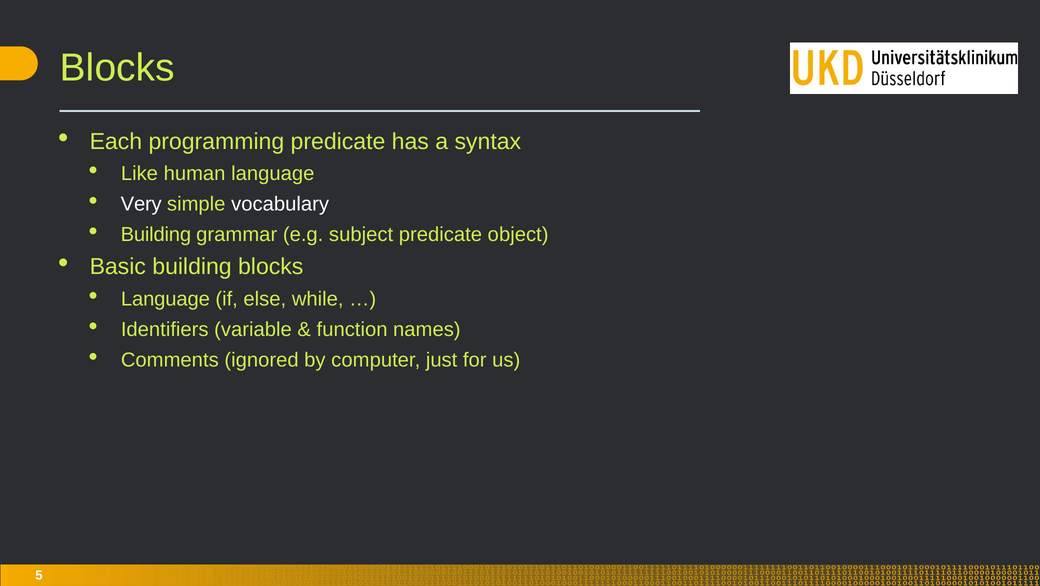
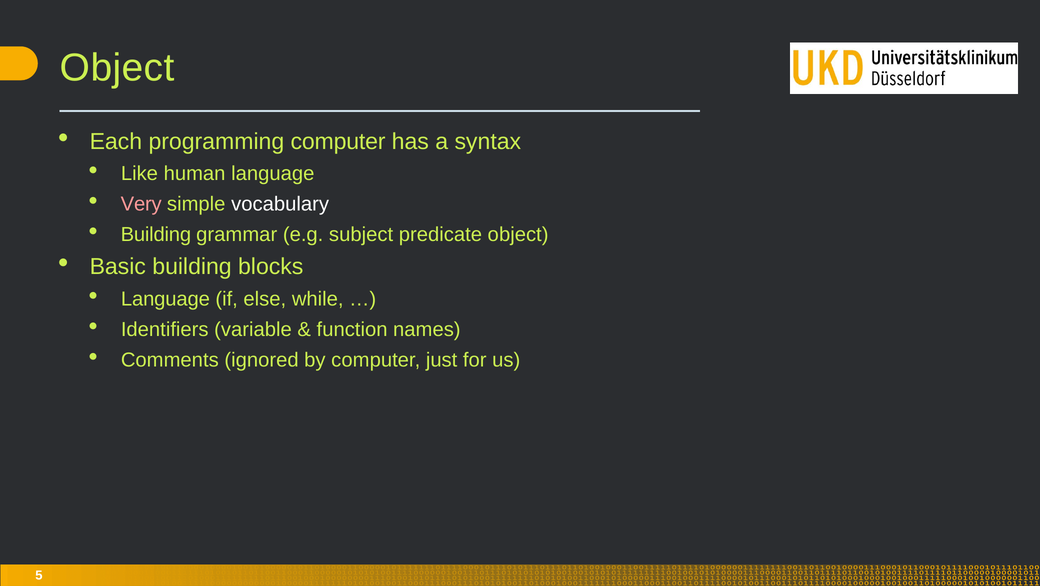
Blocks at (117, 68): Blocks -> Object
programming predicate: predicate -> computer
Very colour: white -> pink
